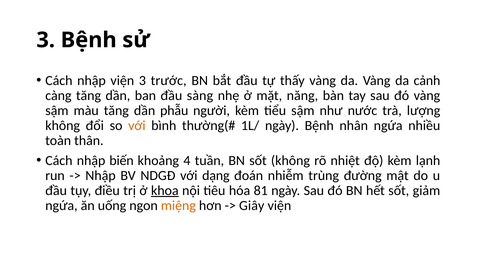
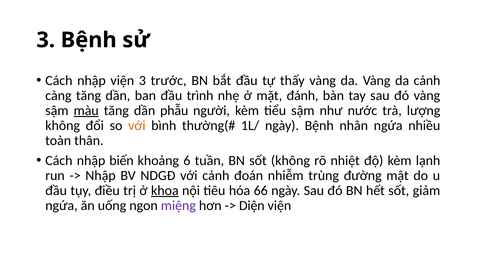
sàng: sàng -> trình
năng: năng -> đánh
màu underline: none -> present
4: 4 -> 6
với dạng: dạng -> cảnh
81: 81 -> 66
miệng colour: orange -> purple
Giây: Giây -> Diện
